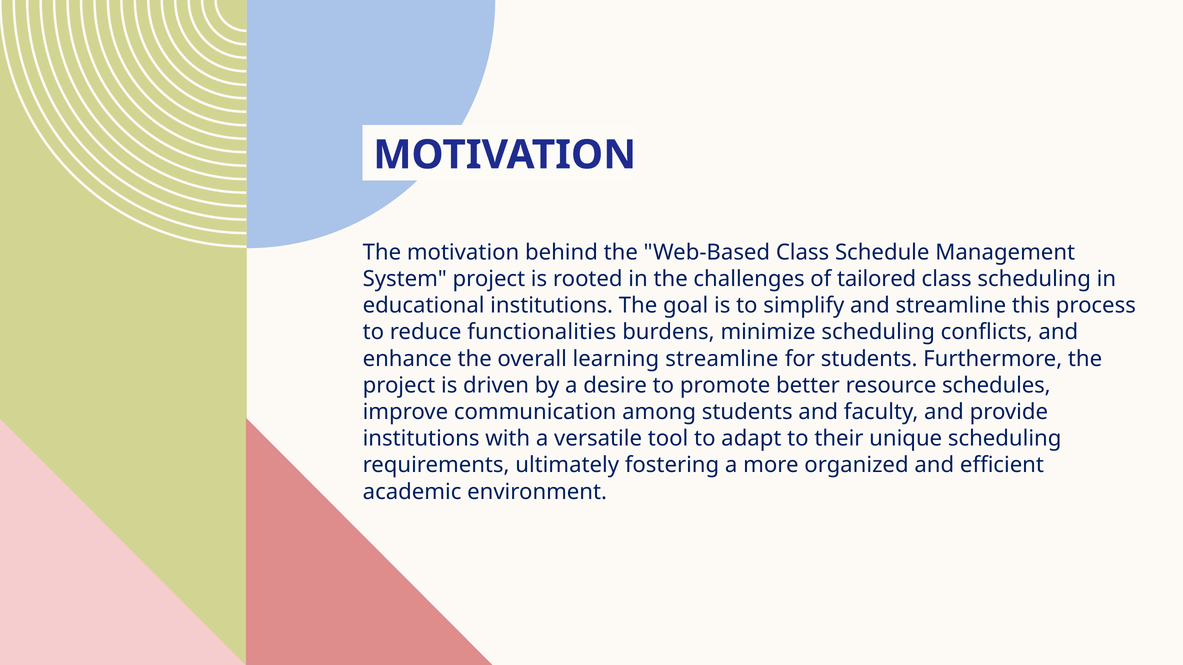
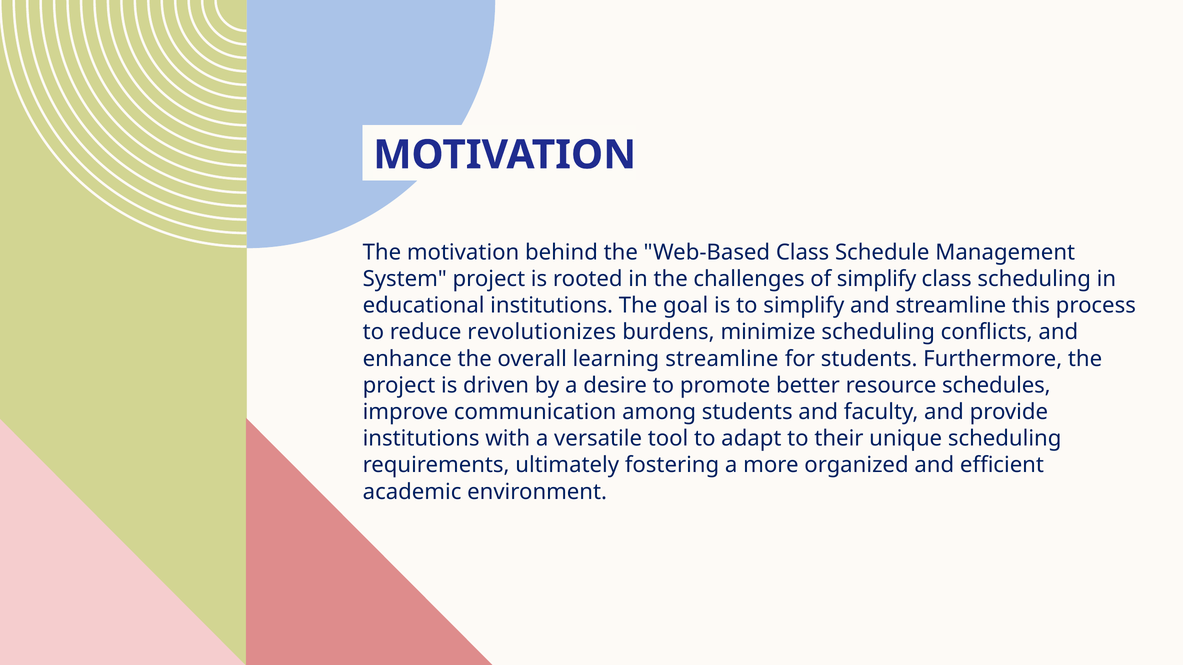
of tailored: tailored -> simplify
functionalities: functionalities -> revolutionizes
